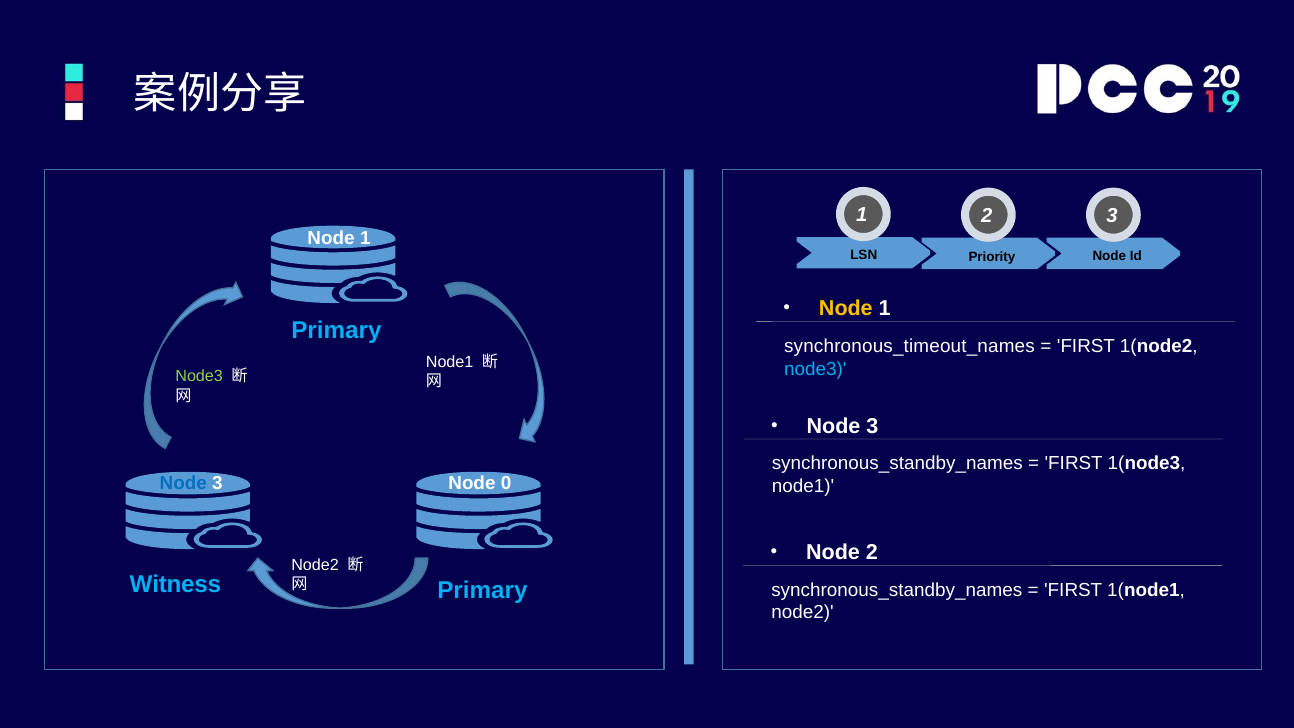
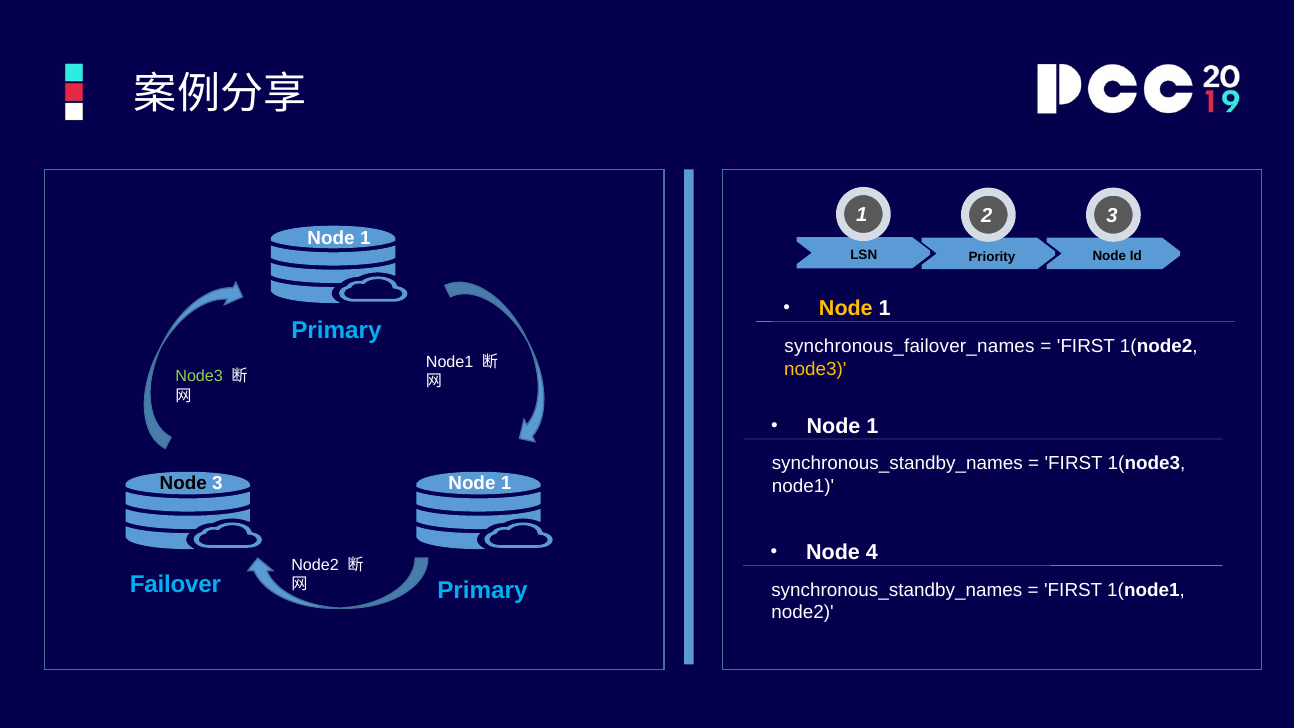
synchronous_timeout_names: synchronous_timeout_names -> synchronous_failover_names
node3 at (815, 369) colour: light blue -> yellow
3 at (872, 426): 3 -> 1
Node at (183, 483) colour: blue -> black
3 Node 0: 0 -> 1
Node 2: 2 -> 4
Witness: Witness -> Failover
